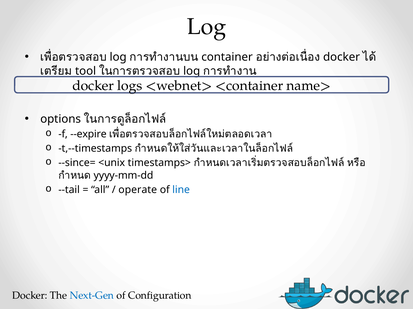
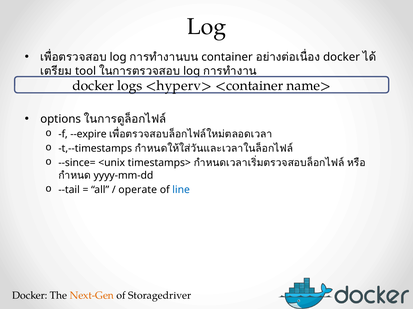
<webnet>: <webnet> -> <hyperv>
Next-Gen colour: blue -> orange
Configuration: Configuration -> Storagedriver
